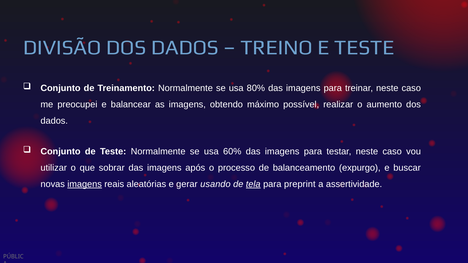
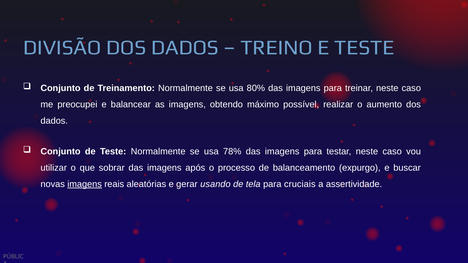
60%: 60% -> 78%
tela underline: present -> none
preprint: preprint -> cruciais
